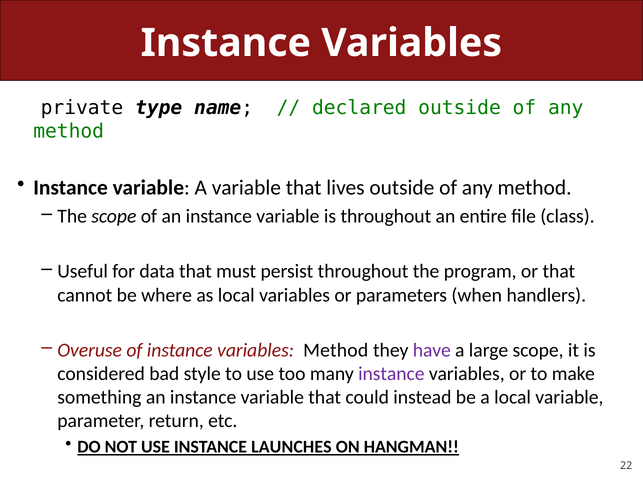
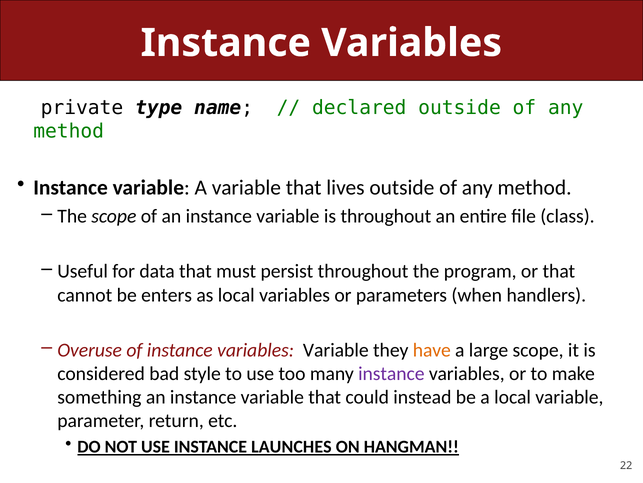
where: where -> enters
variables Method: Method -> Variable
have colour: purple -> orange
